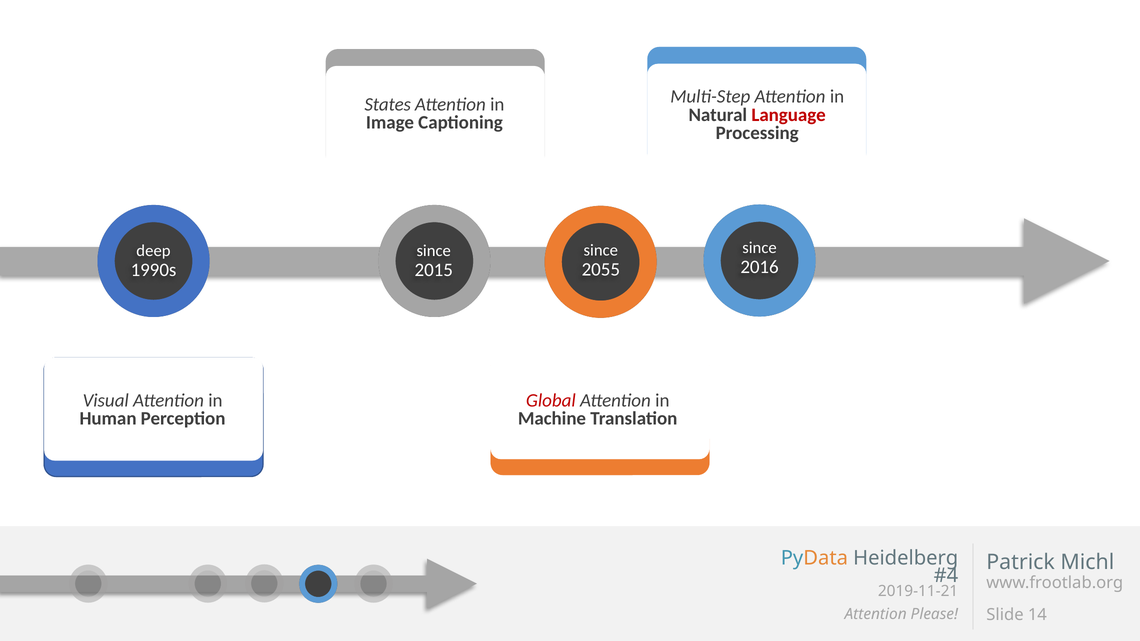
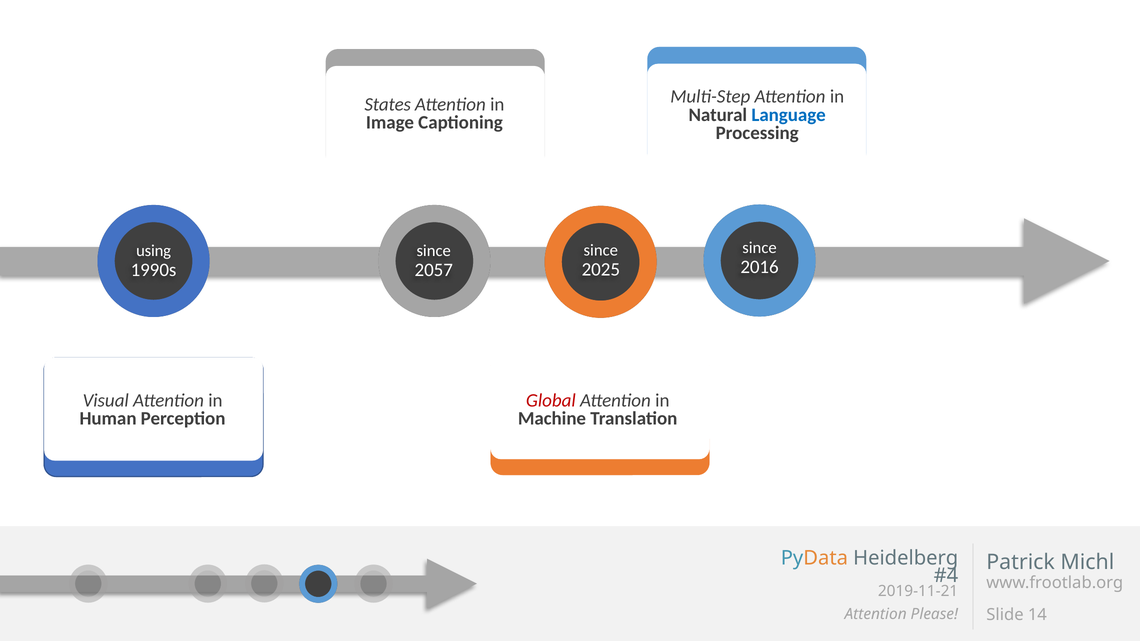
Language colour: red -> blue
deep: deep -> using
2055: 2055 -> 2025
2015: 2015 -> 2057
